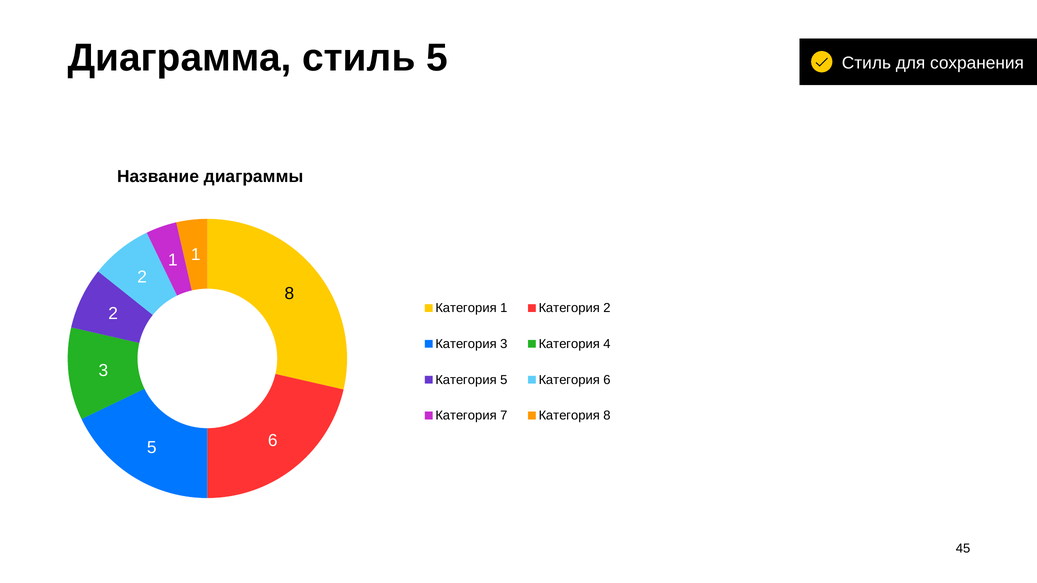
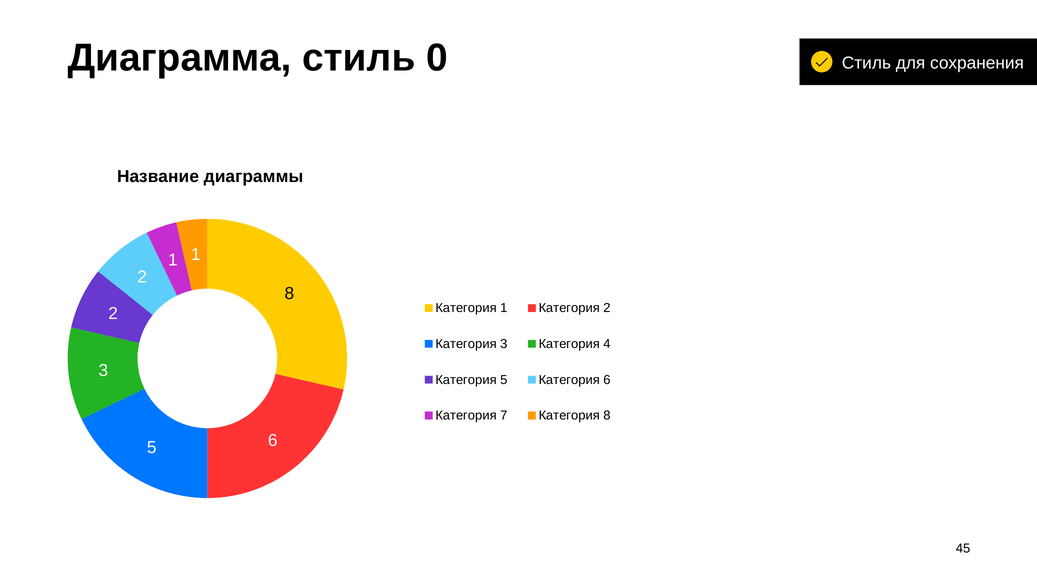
стиль 5: 5 -> 0
